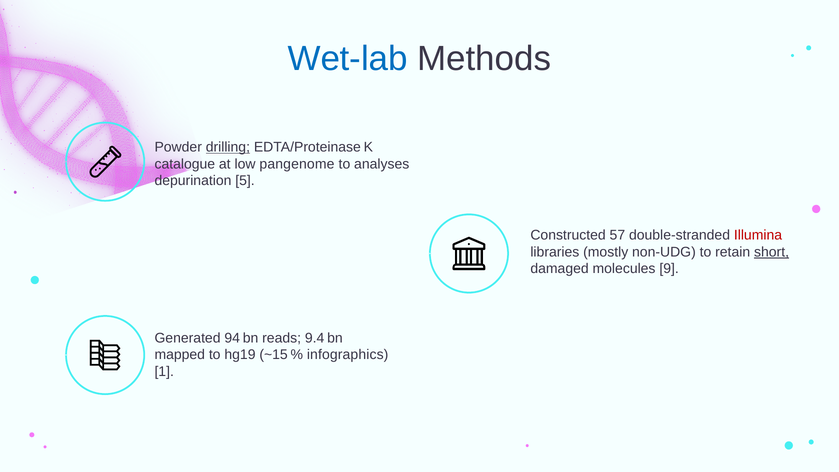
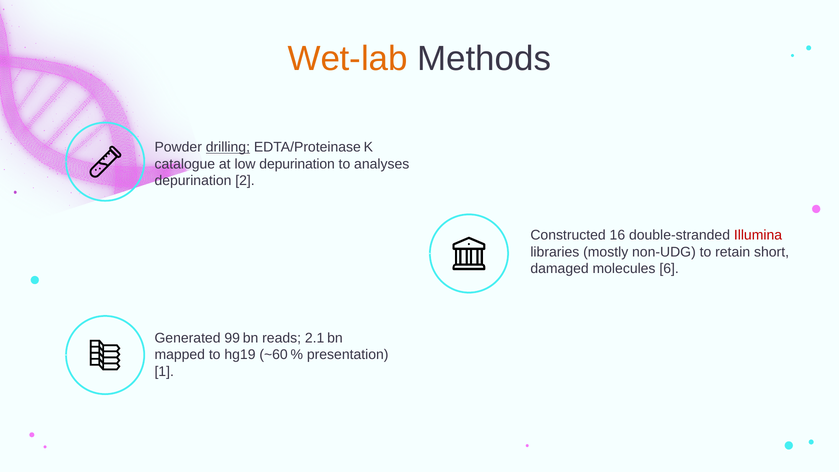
Wet‑lab colour: blue -> orange
low pangenome: pangenome -> depurination
5: 5 -> 2
57: 57 -> 16
short underline: present -> none
9: 9 -> 6
94: 94 -> 99
9.4: 9.4 -> 2.1
~15: ~15 -> ~60
infographics: infographics -> presentation
